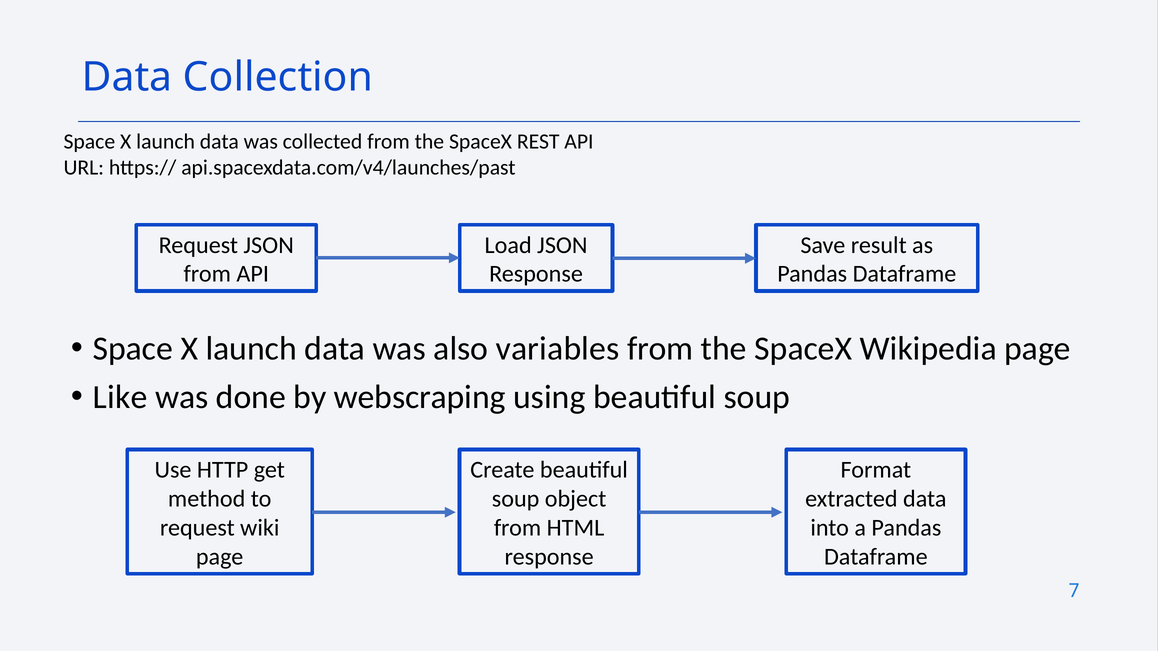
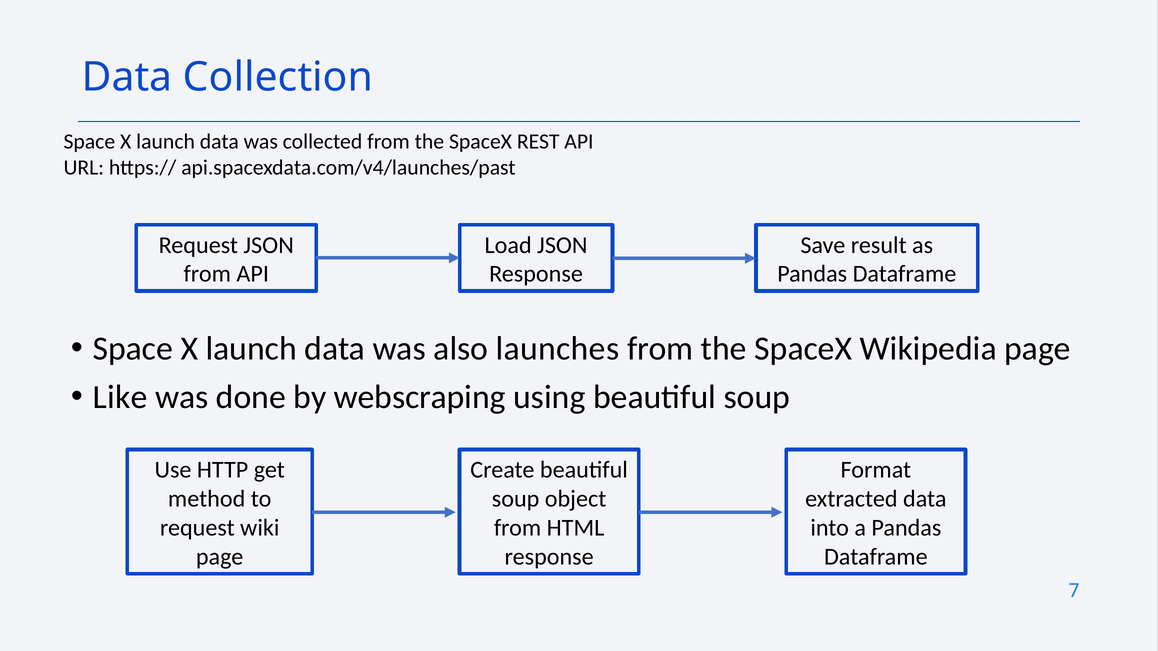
variables: variables -> launches
